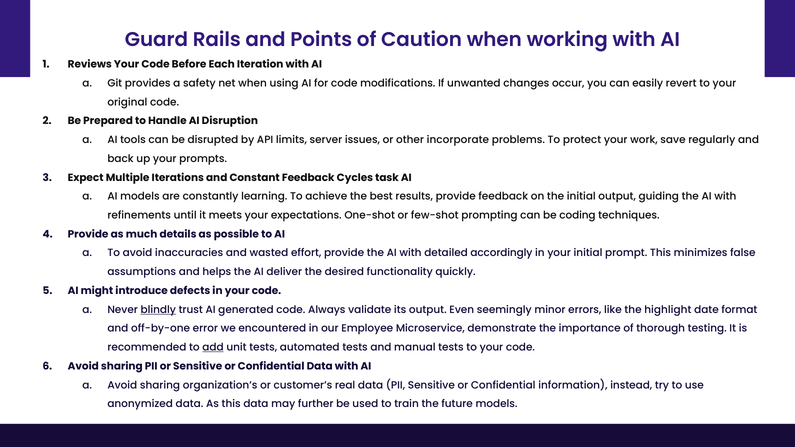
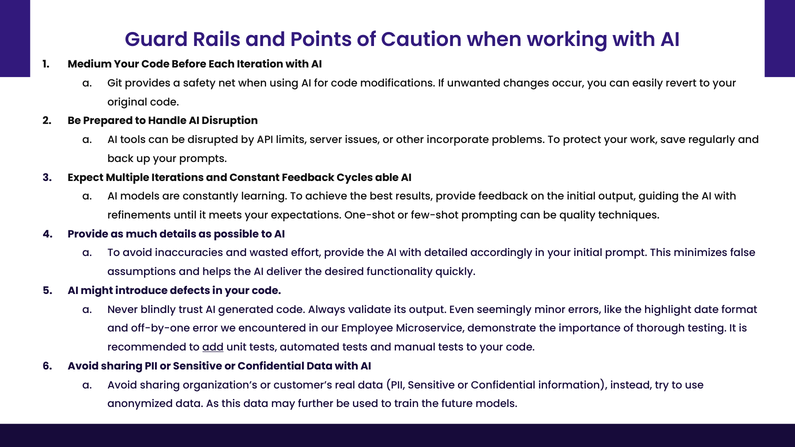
Reviews: Reviews -> Medium
task: task -> able
coding: coding -> quality
blindly underline: present -> none
